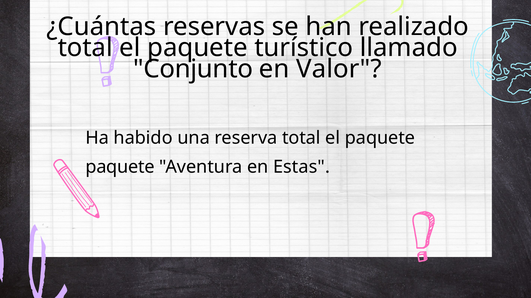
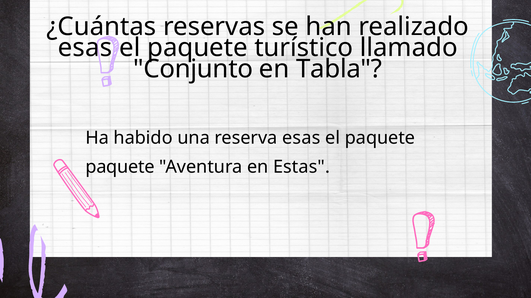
total at (85, 48): total -> esas
Valor: Valor -> Tabla
reserva total: total -> esas
